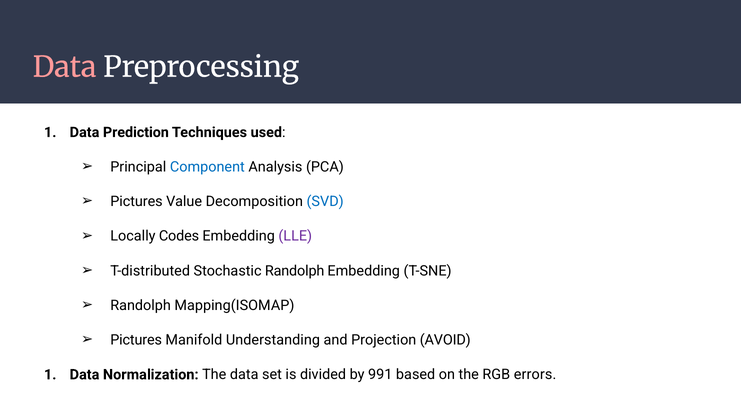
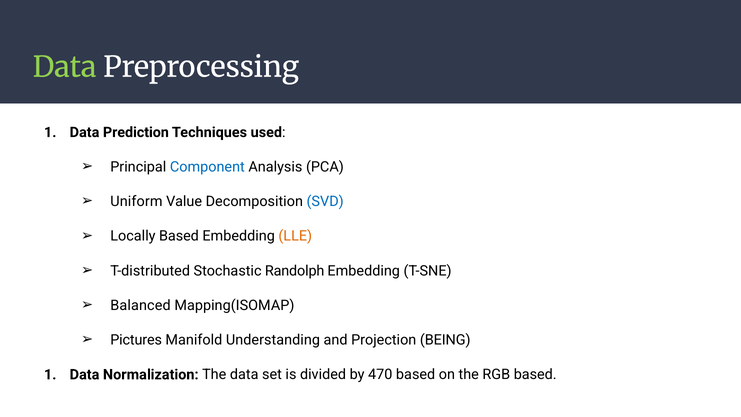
Data at (65, 67) colour: pink -> light green
Pictures at (137, 201): Pictures -> Uniform
Locally Codes: Codes -> Based
LLE colour: purple -> orange
Randolph at (141, 305): Randolph -> Balanced
AVOID: AVOID -> BEING
991: 991 -> 470
RGB errors: errors -> based
